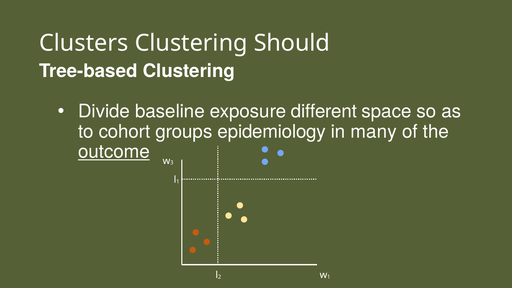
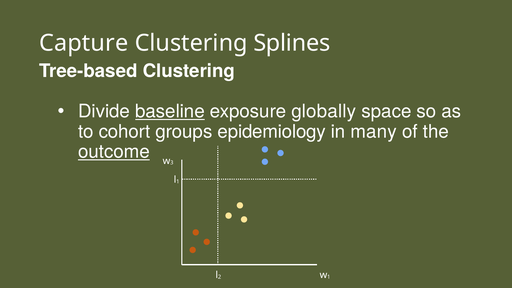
Clusters: Clusters -> Capture
Should: Should -> Splines
baseline underline: none -> present
different: different -> globally
